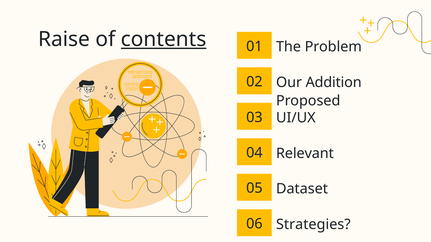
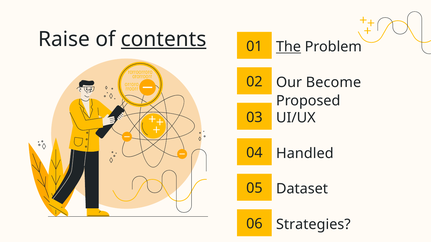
The underline: none -> present
Addition: Addition -> Become
Relevant: Relevant -> Handled
